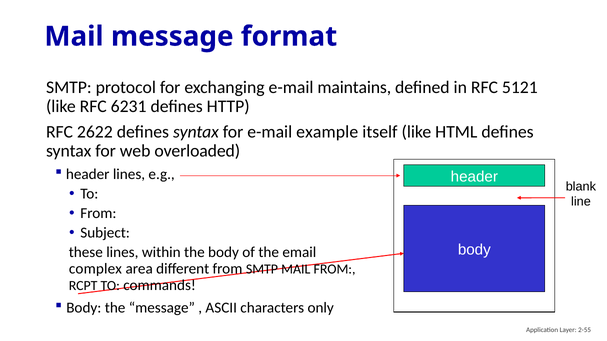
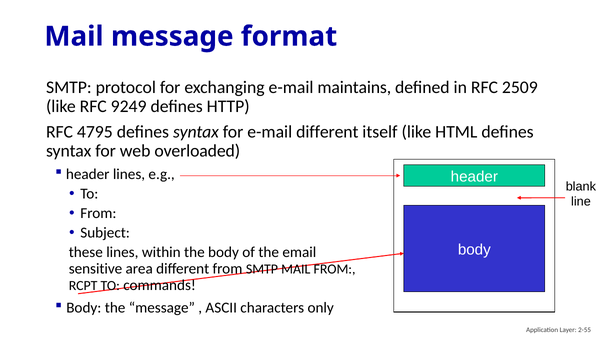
5121: 5121 -> 2509
6231: 6231 -> 9249
2622: 2622 -> 4795
e-mail example: example -> different
complex: complex -> sensitive
